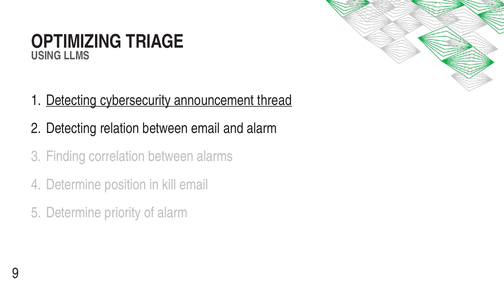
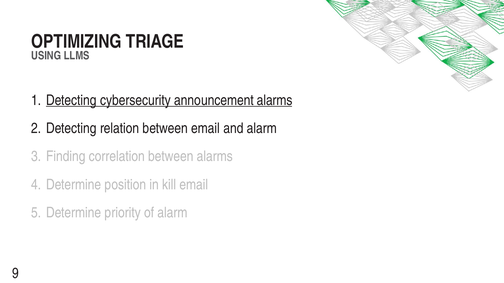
announcement thread: thread -> alarms
